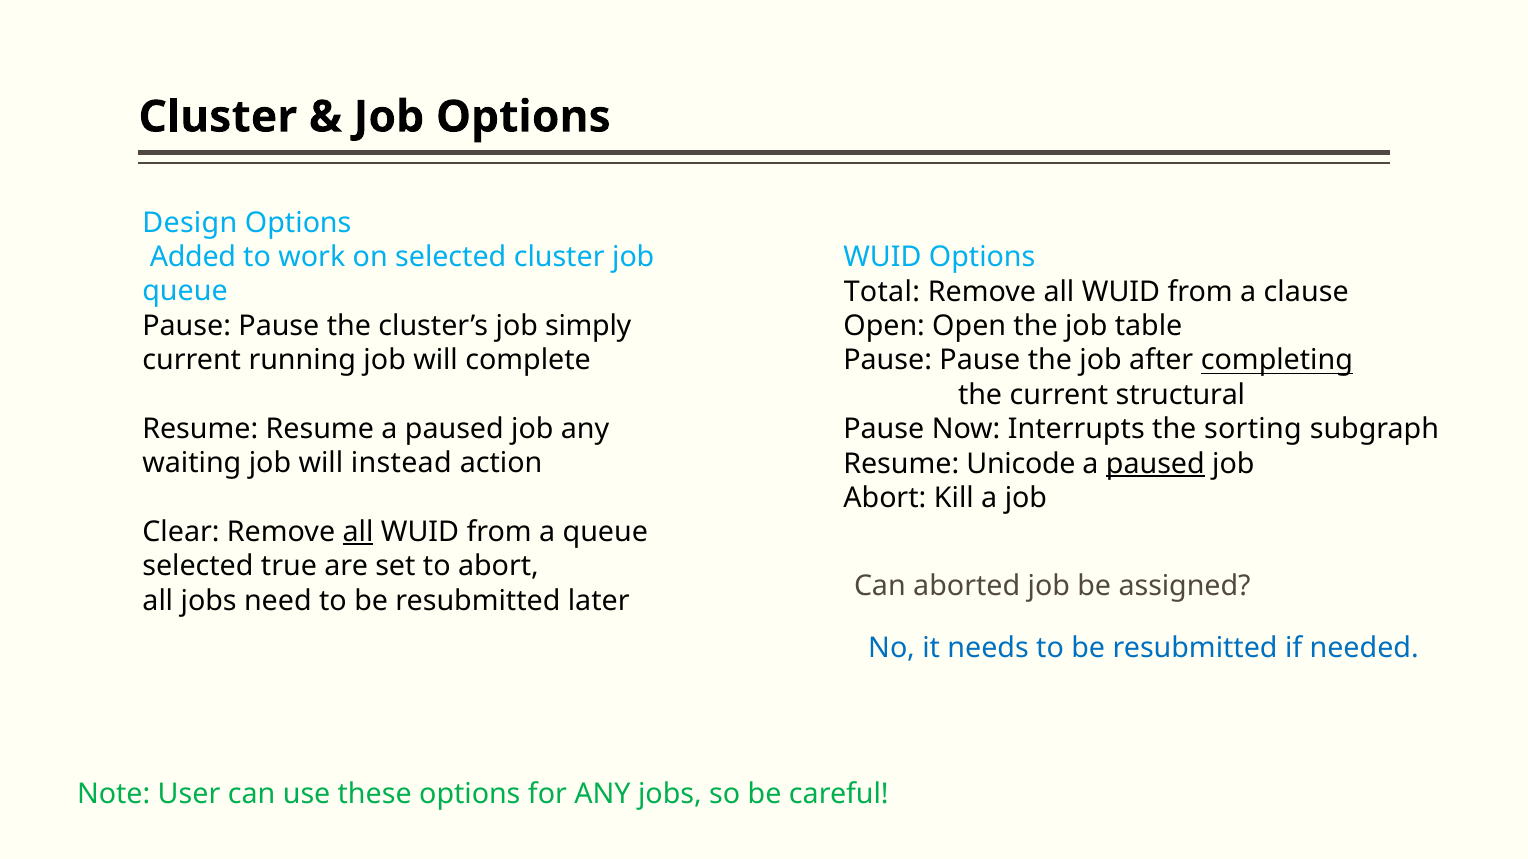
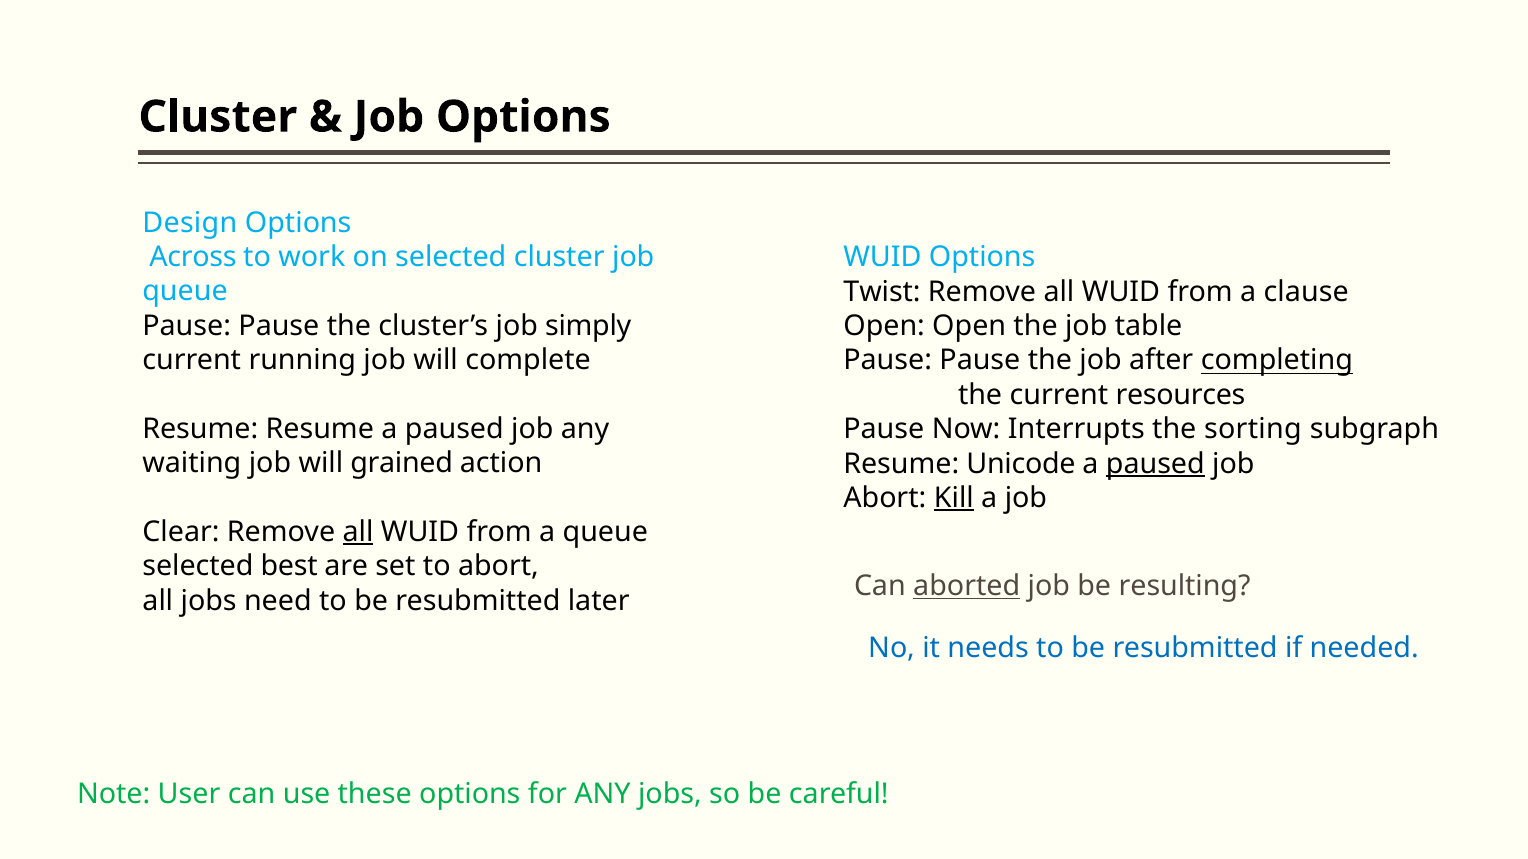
Added: Added -> Across
Total: Total -> Twist
structural: structural -> resources
instead: instead -> grained
Kill underline: none -> present
true: true -> best
aborted underline: none -> present
assigned: assigned -> resulting
